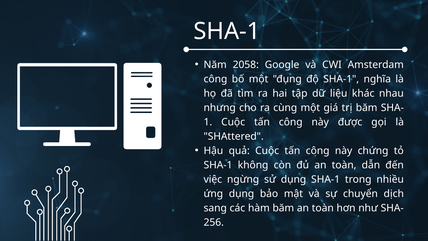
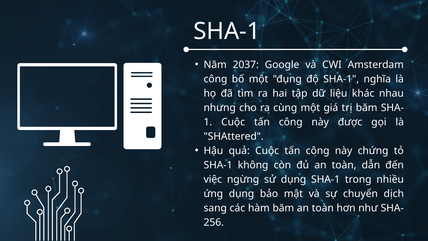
2058: 2058 -> 2037
